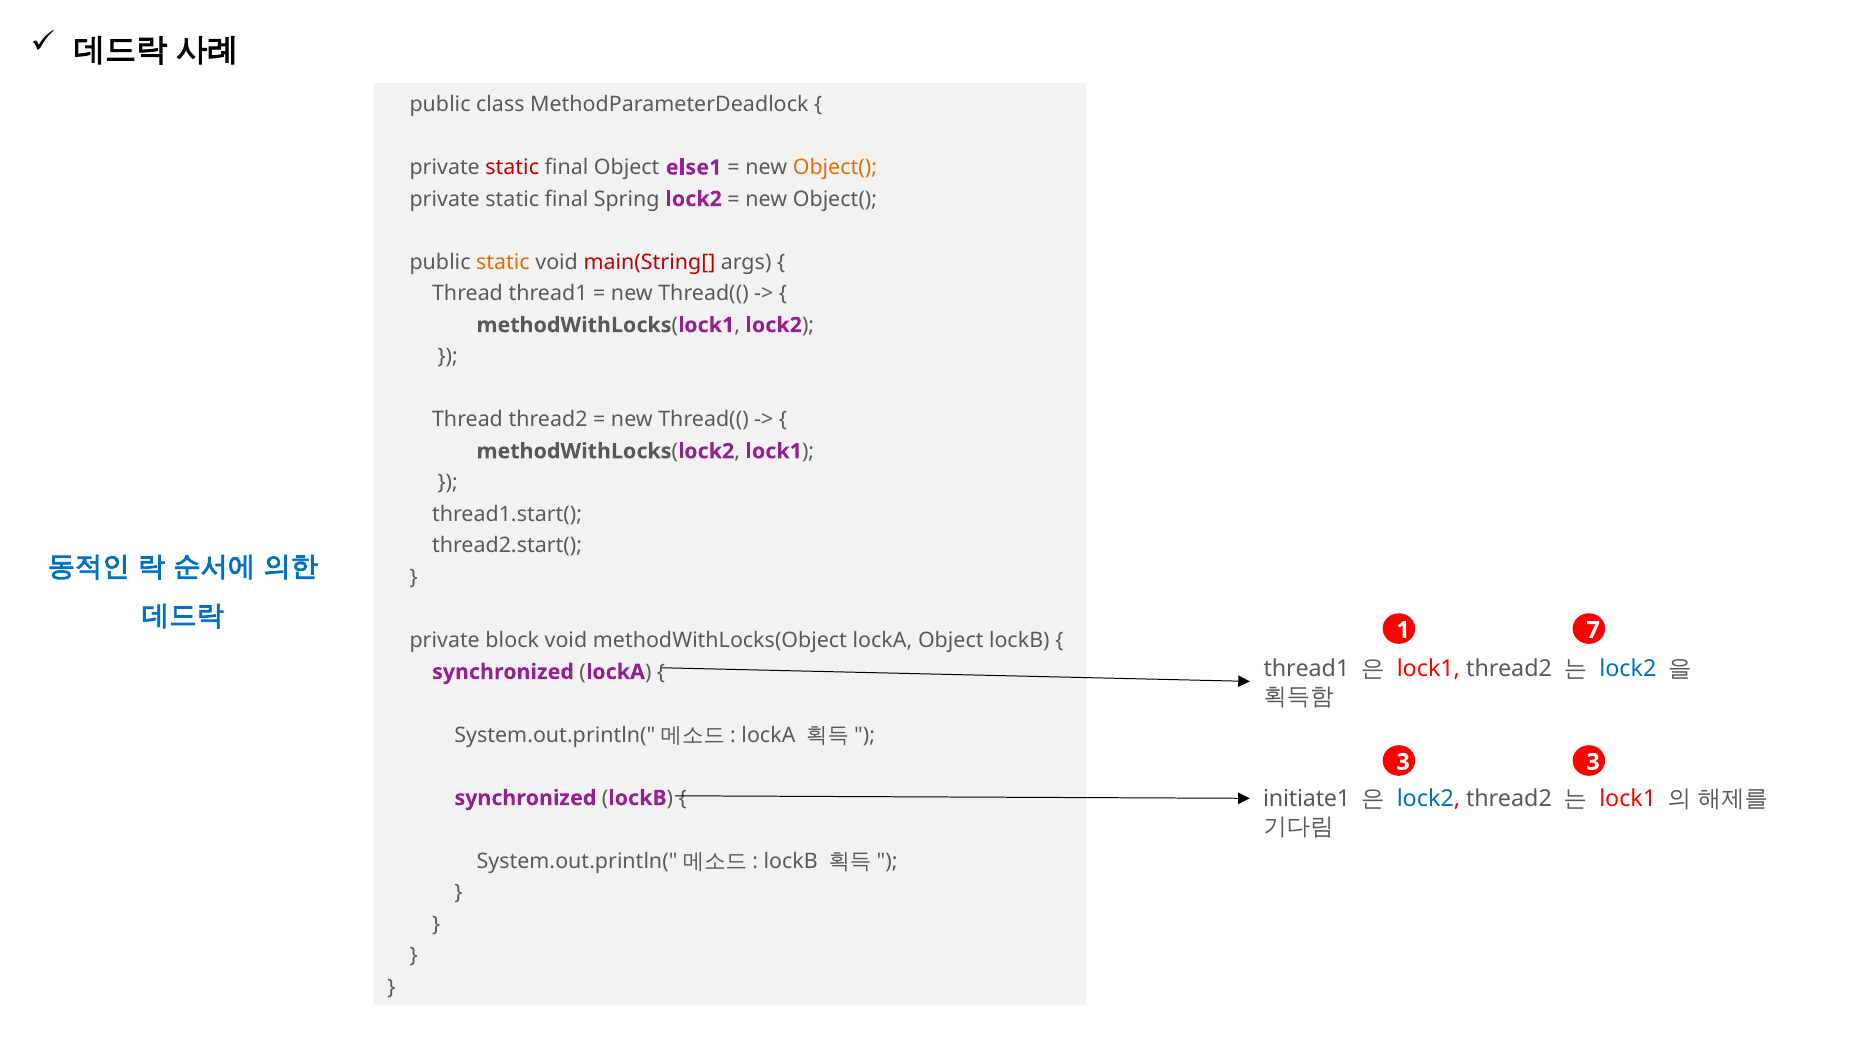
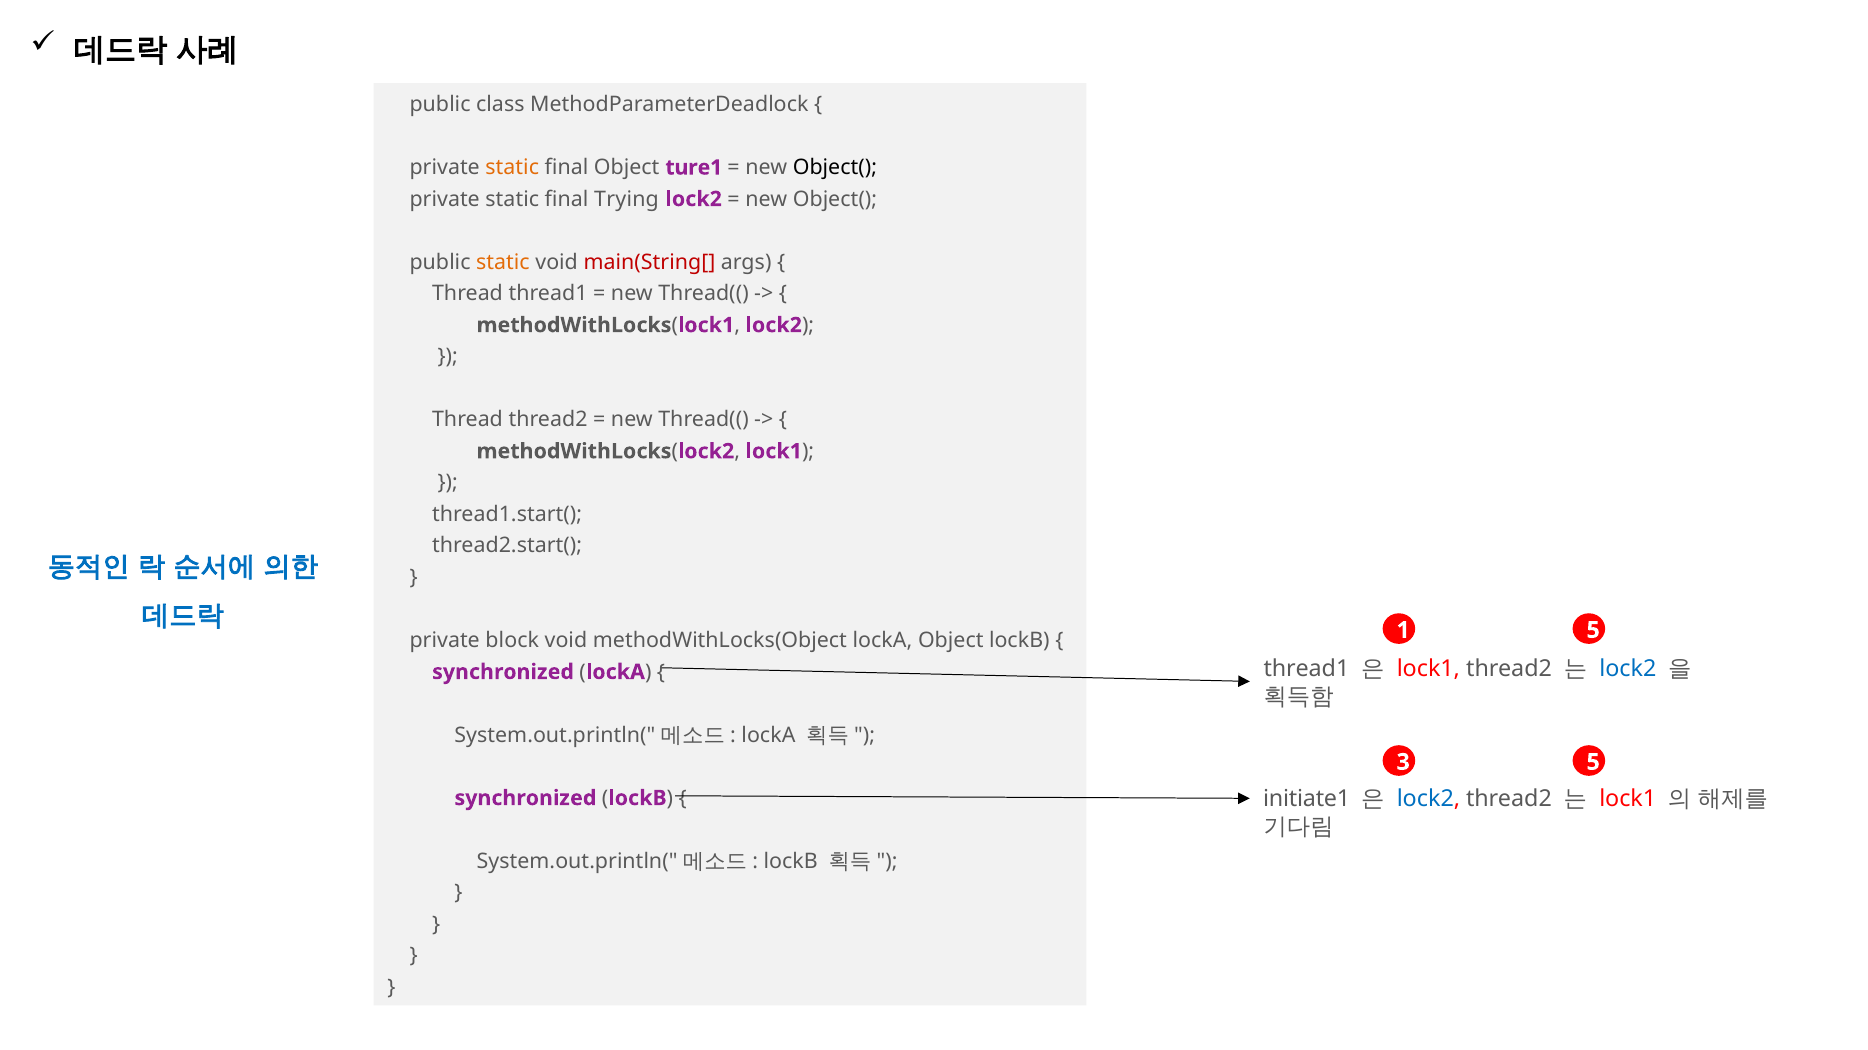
static at (512, 168) colour: red -> orange
else1: else1 -> ture1
Object( at (835, 168) colour: orange -> black
Spring: Spring -> Trying
1 7: 7 -> 5
3 3: 3 -> 5
